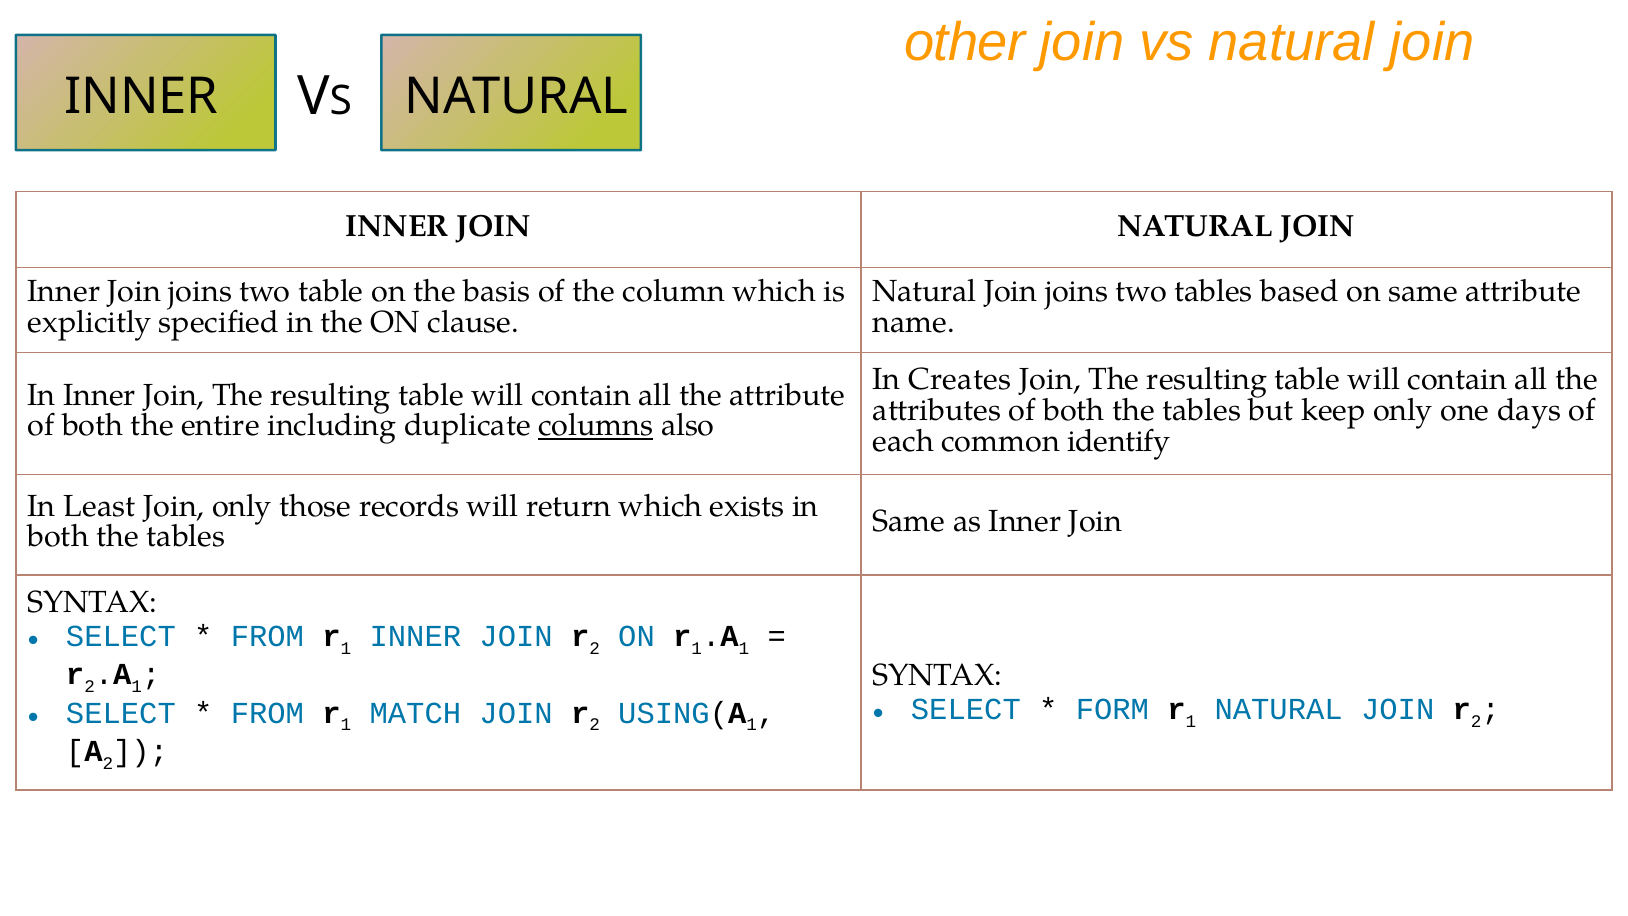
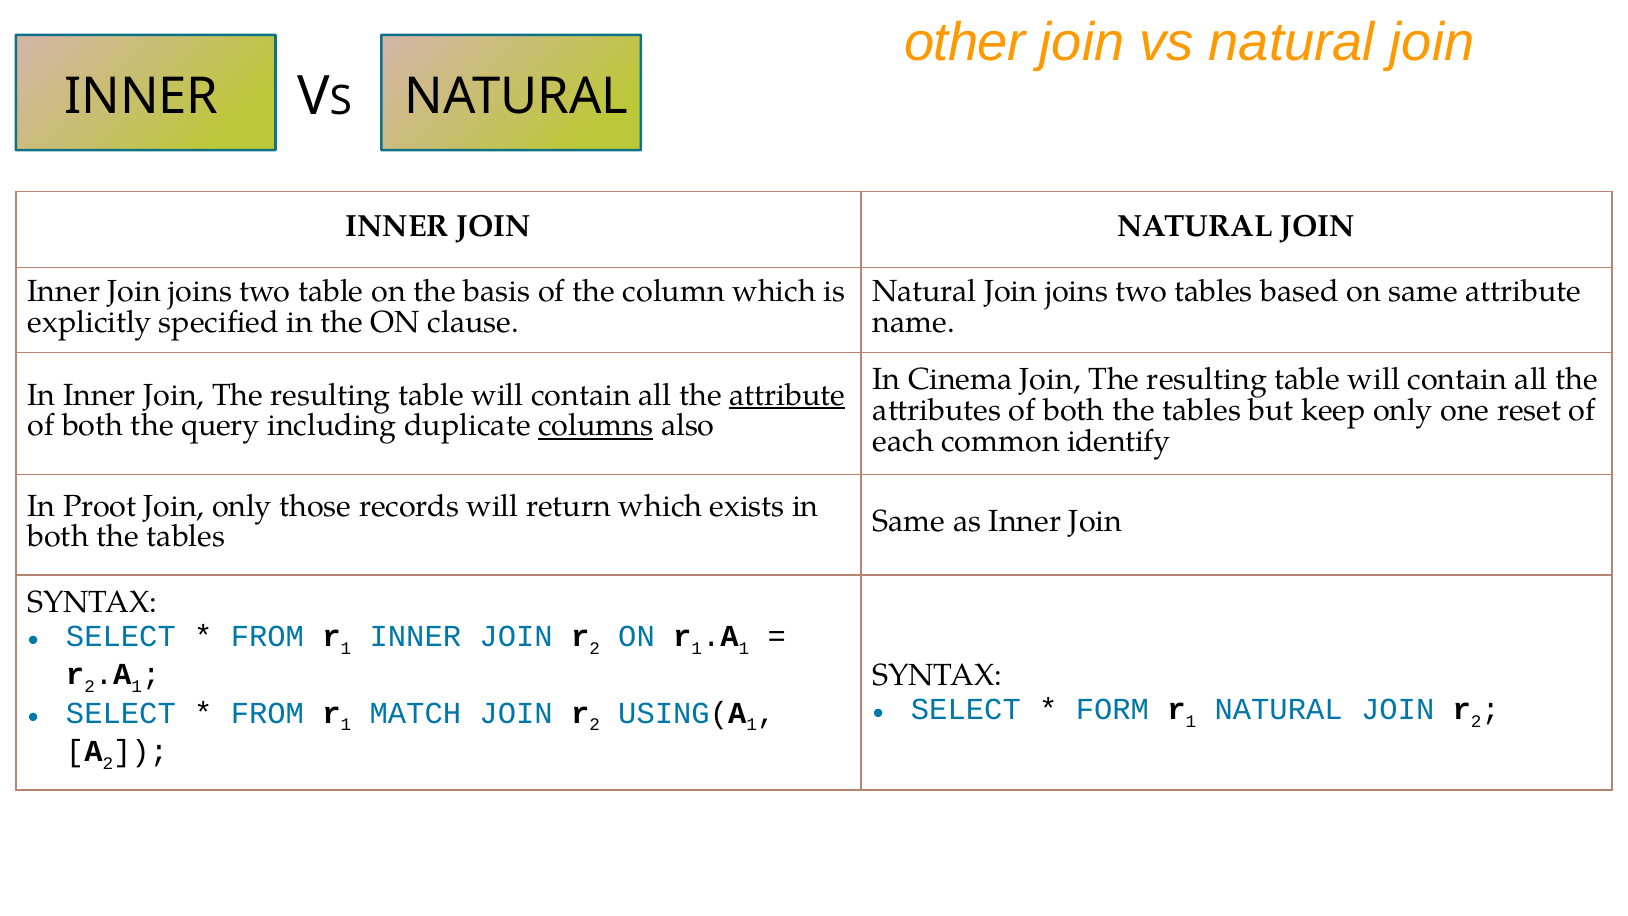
Creates: Creates -> Cinema
attribute at (787, 395) underline: none -> present
days: days -> reset
entire: entire -> query
Least: Least -> Proot
